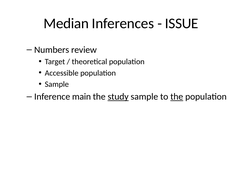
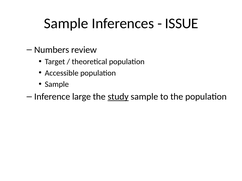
Median at (66, 23): Median -> Sample
main: main -> large
the at (177, 97) underline: present -> none
